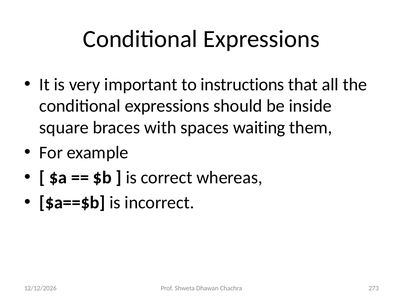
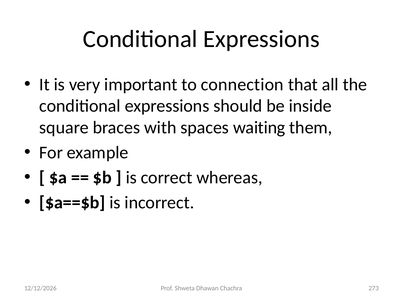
instructions: instructions -> connection
